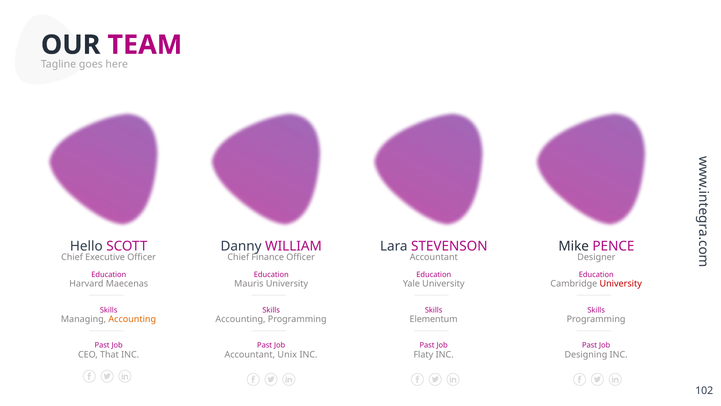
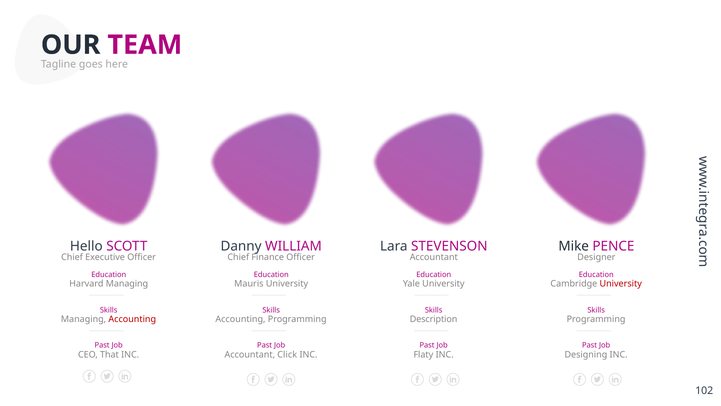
Harvard Maecenas: Maecenas -> Managing
Accounting at (132, 319) colour: orange -> red
Elementum: Elementum -> Description
Unix: Unix -> Click
